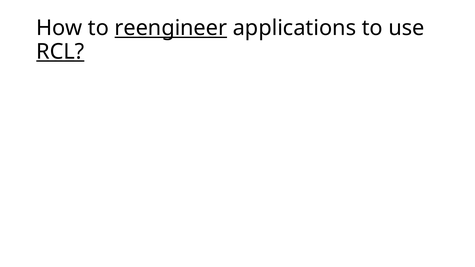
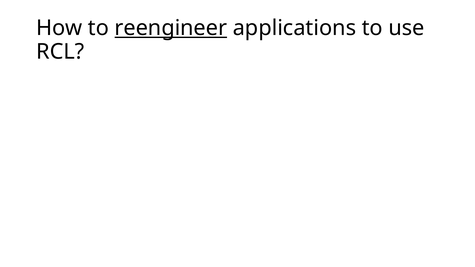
RCL underline: present -> none
